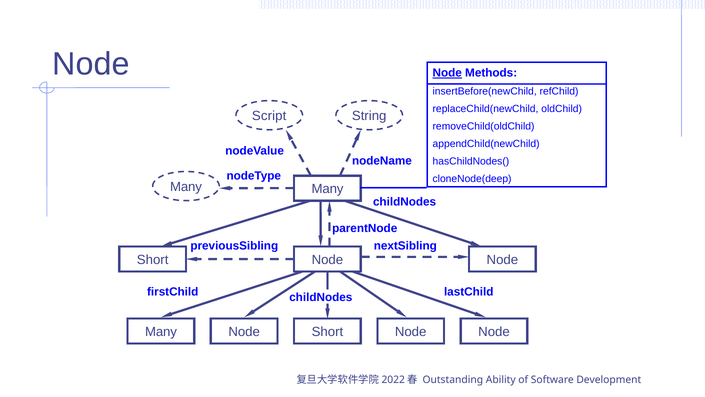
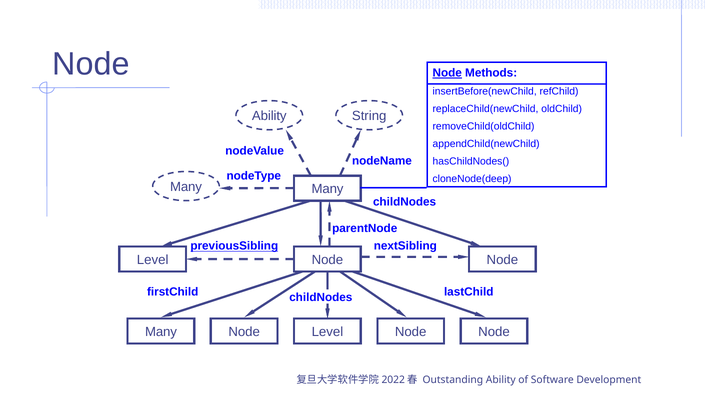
Script at (269, 116): Script -> Ability
previousSibling underline: none -> present
Short at (153, 260): Short -> Level
Short at (327, 332): Short -> Level
